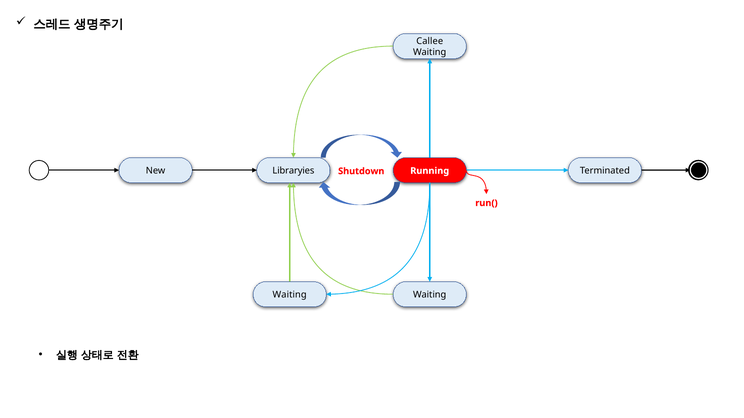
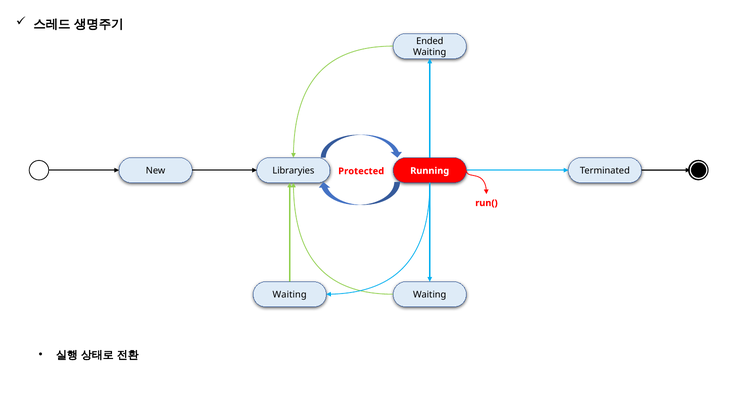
Callee: Callee -> Ended
Shutdown: Shutdown -> Protected
